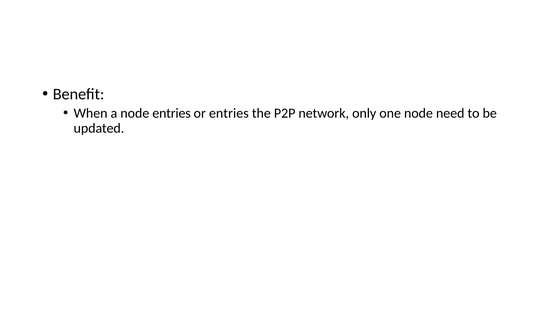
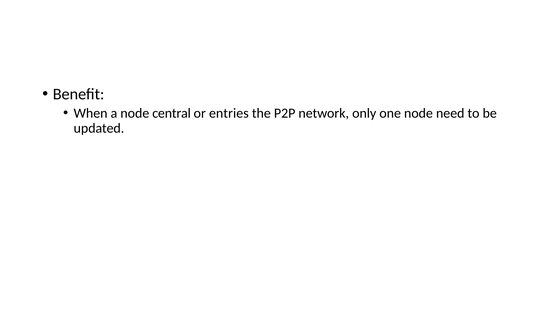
node entries: entries -> central
